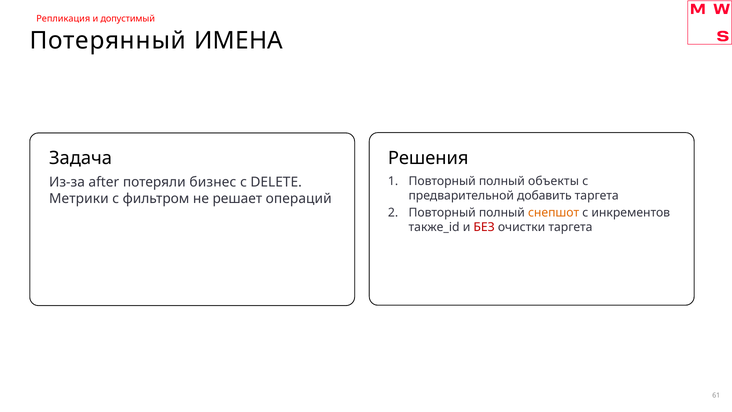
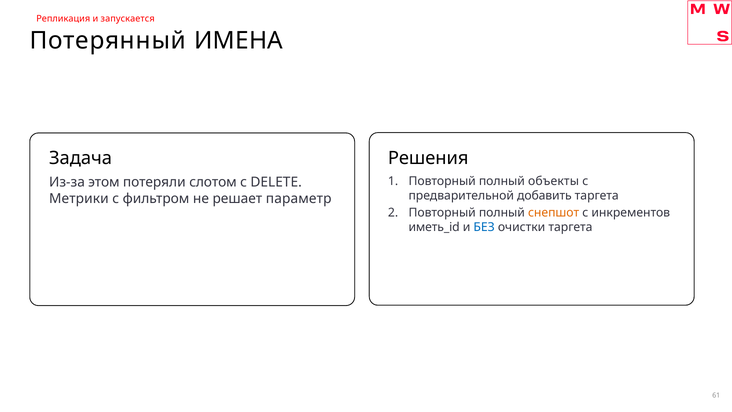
допустимый: допустимый -> запускается
after: after -> этом
бизнес: бизнес -> слотом
операций: операций -> параметр
также_id: также_id -> иметь_id
БЕЗ colour: red -> blue
